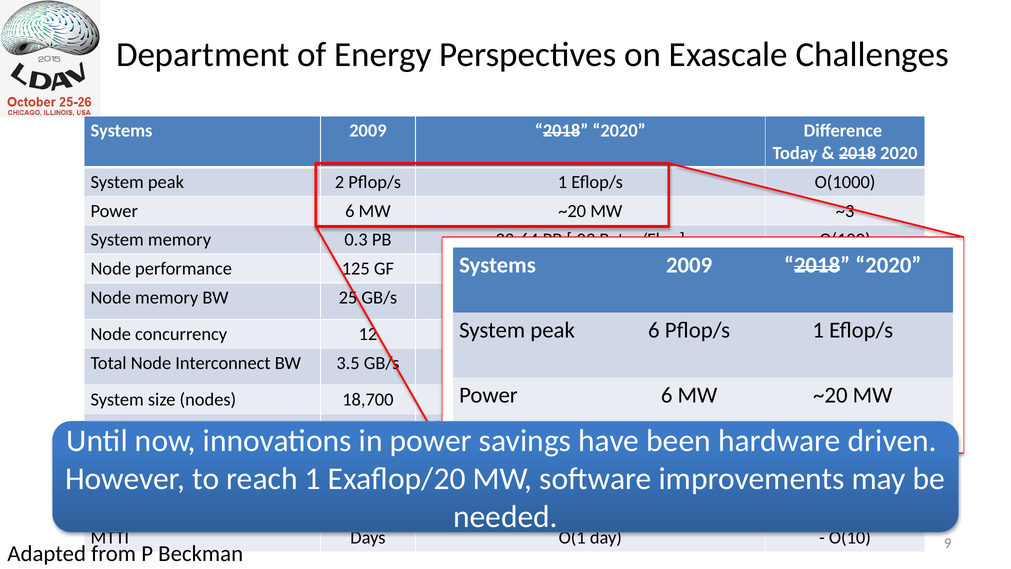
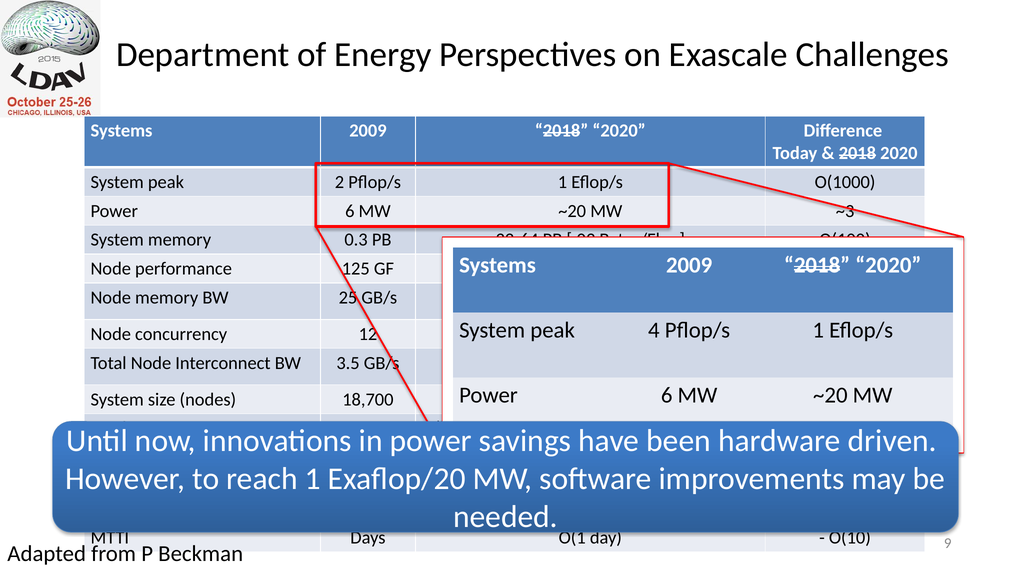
6 at (654, 330): 6 -> 4
